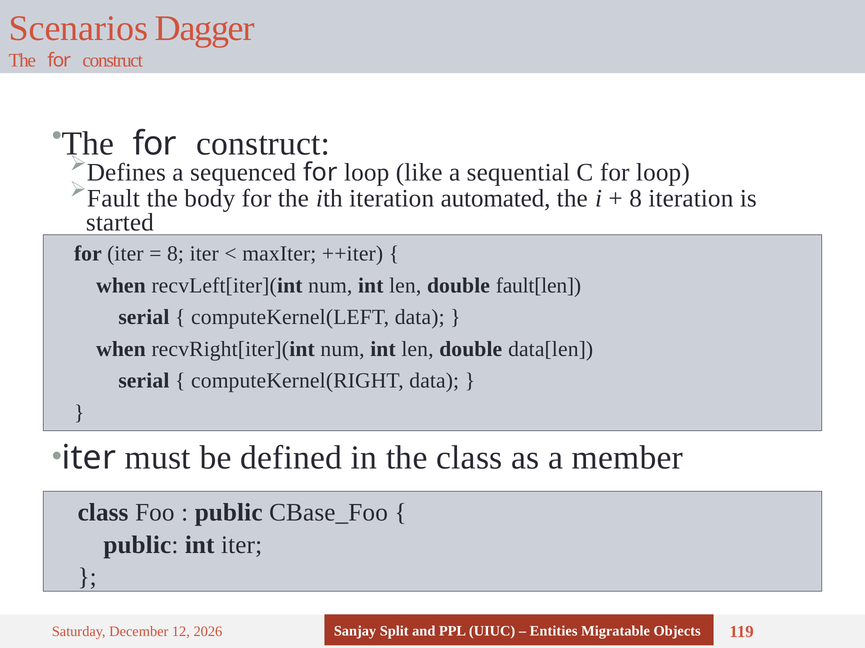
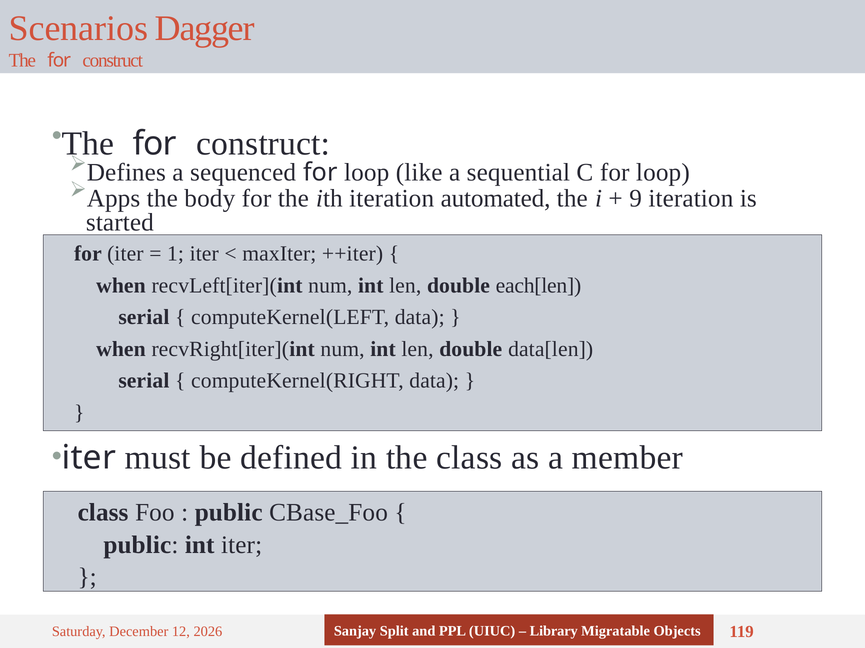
Fault: Fault -> Apps
8 at (636, 199): 8 -> 9
8 at (176, 254): 8 -> 1
fault[len: fault[len -> each[len
Entities: Entities -> Library
